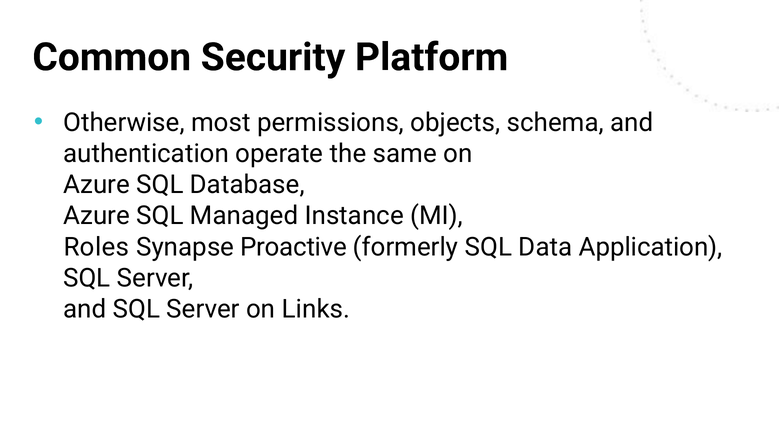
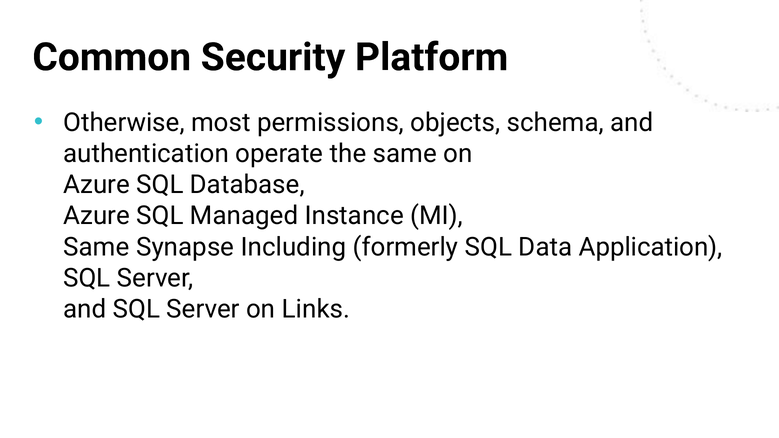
Roles at (96, 247): Roles -> Same
Proactive: Proactive -> Including
